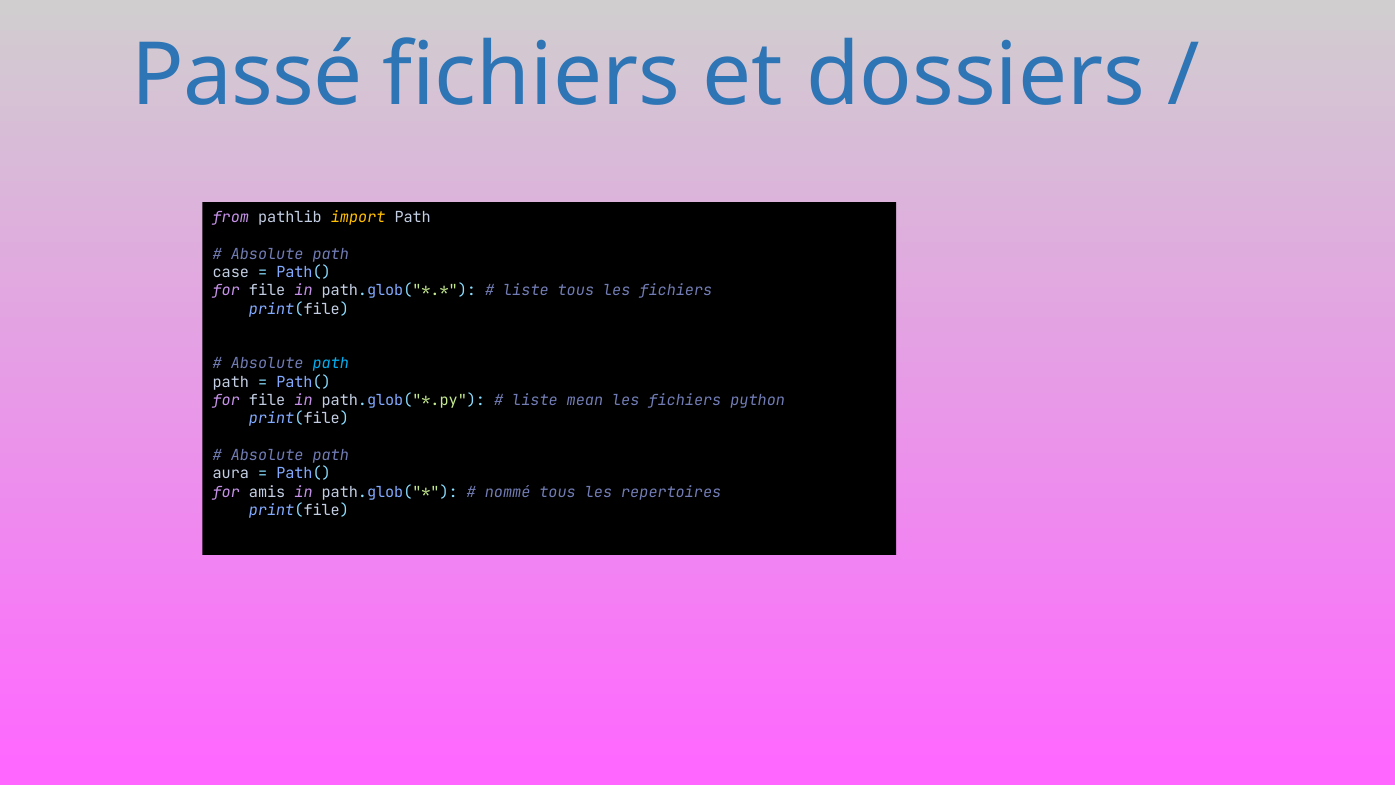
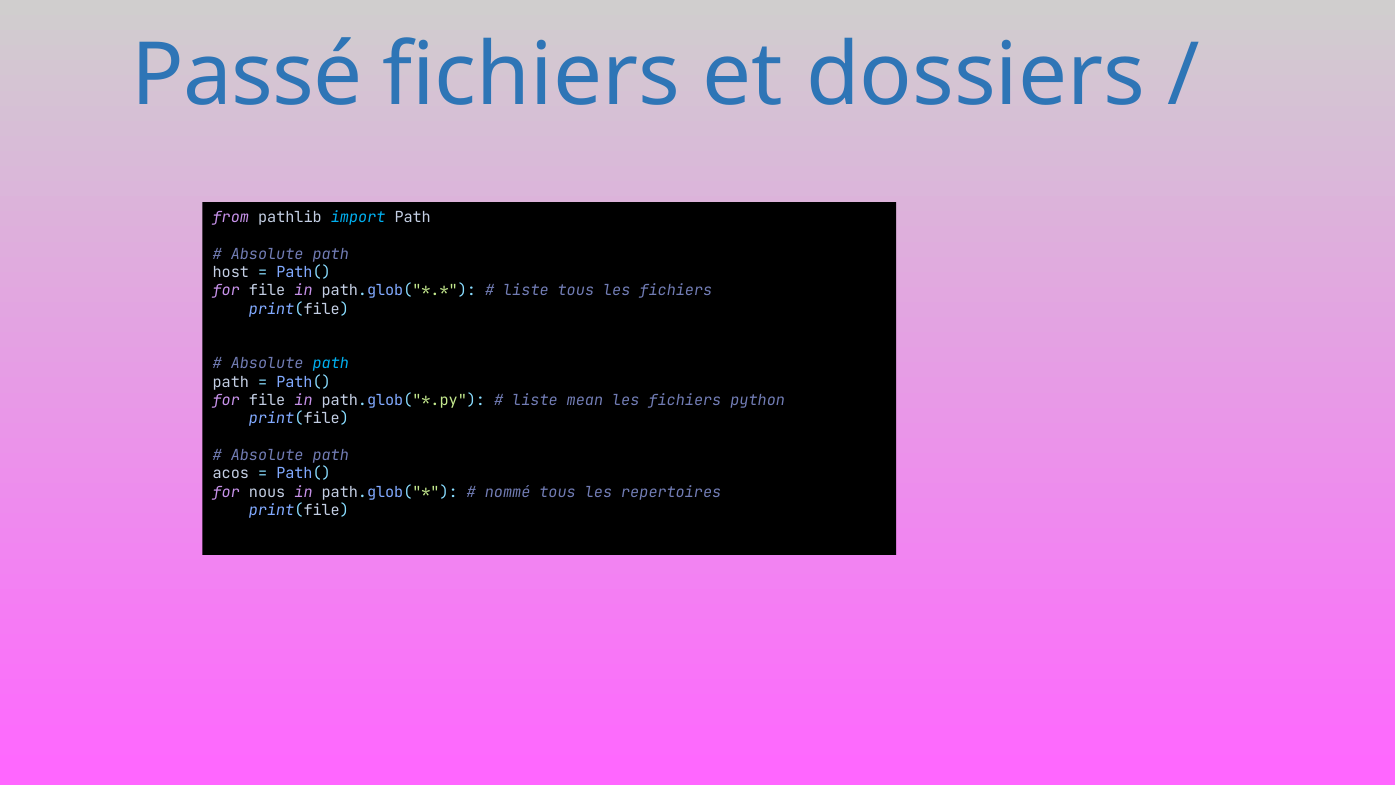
import colour: yellow -> light blue
case: case -> host
aura: aura -> acos
amis: amis -> nous
